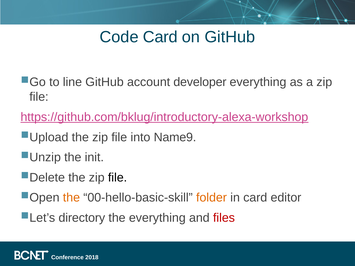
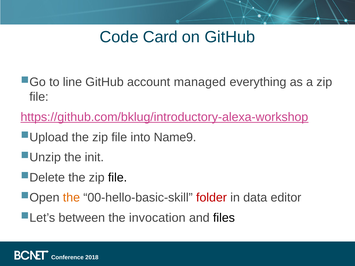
developer: developer -> managed
folder colour: orange -> red
in card: card -> data
directory: directory -> between
the everything: everything -> invocation
files colour: red -> black
